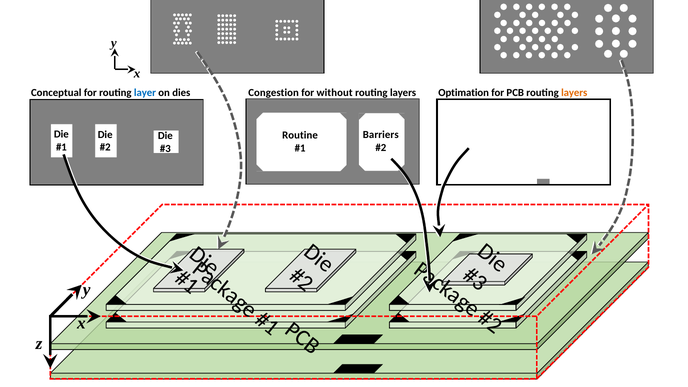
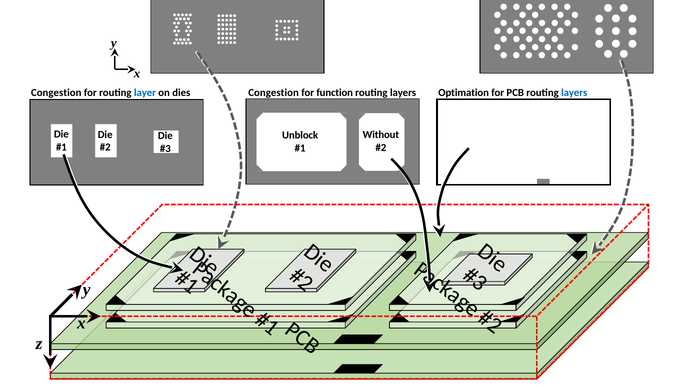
Conceptual at (56, 93): Conceptual -> Congestion
without: without -> function
layers at (574, 93) colour: orange -> blue
Barriers: Barriers -> Without
Routine: Routine -> Unblock
